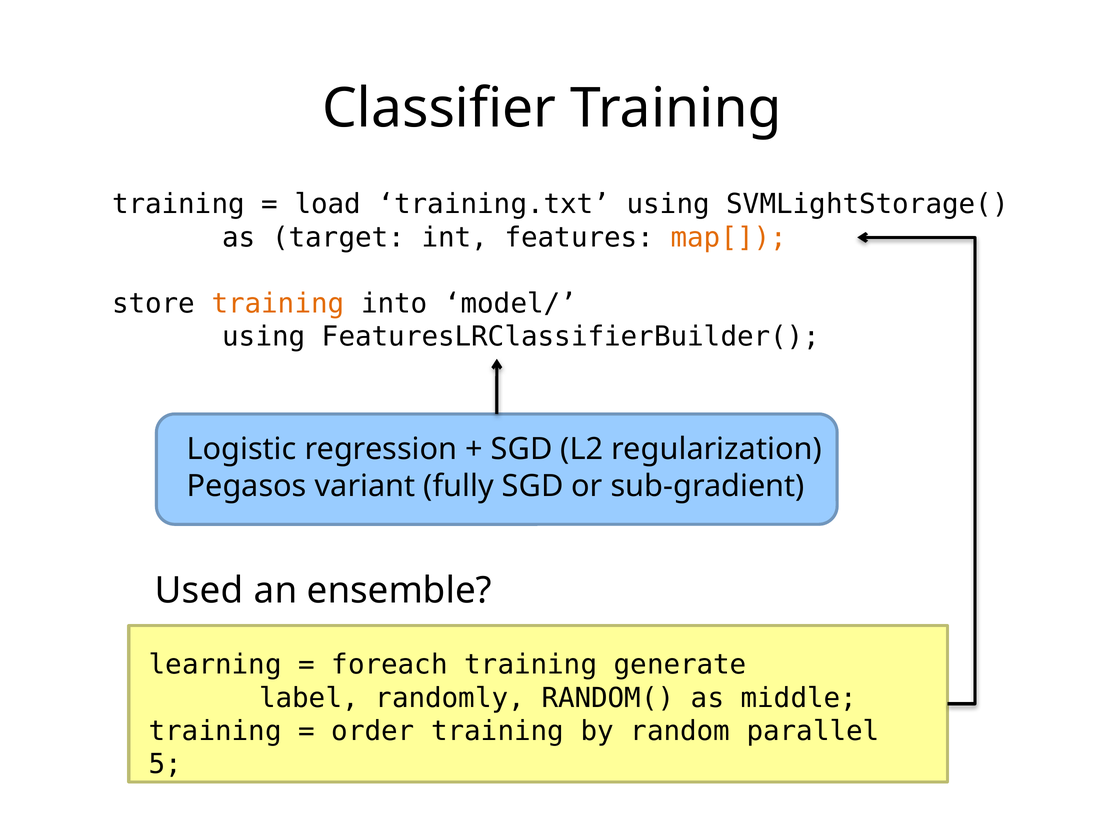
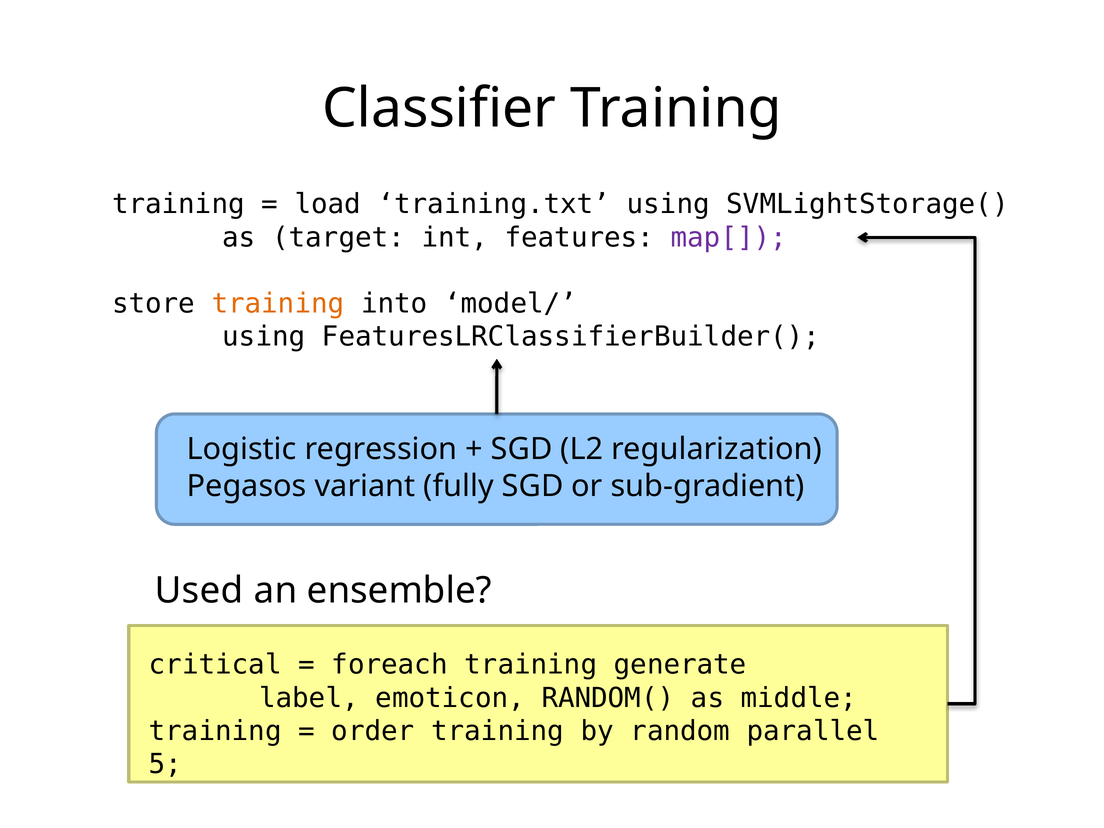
map[ colour: orange -> purple
learning: learning -> critical
randomly: randomly -> emoticon
